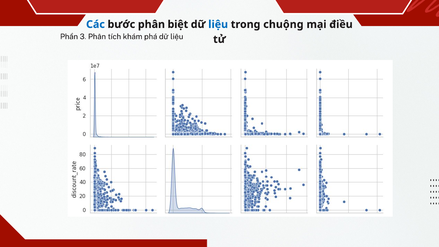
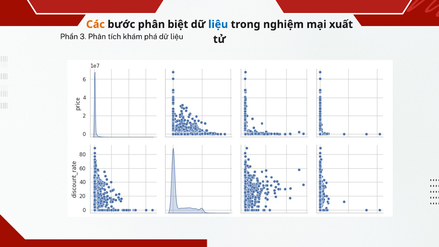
Các colour: blue -> orange
chuộng: chuộng -> nghiệm
điều: điều -> xuất
